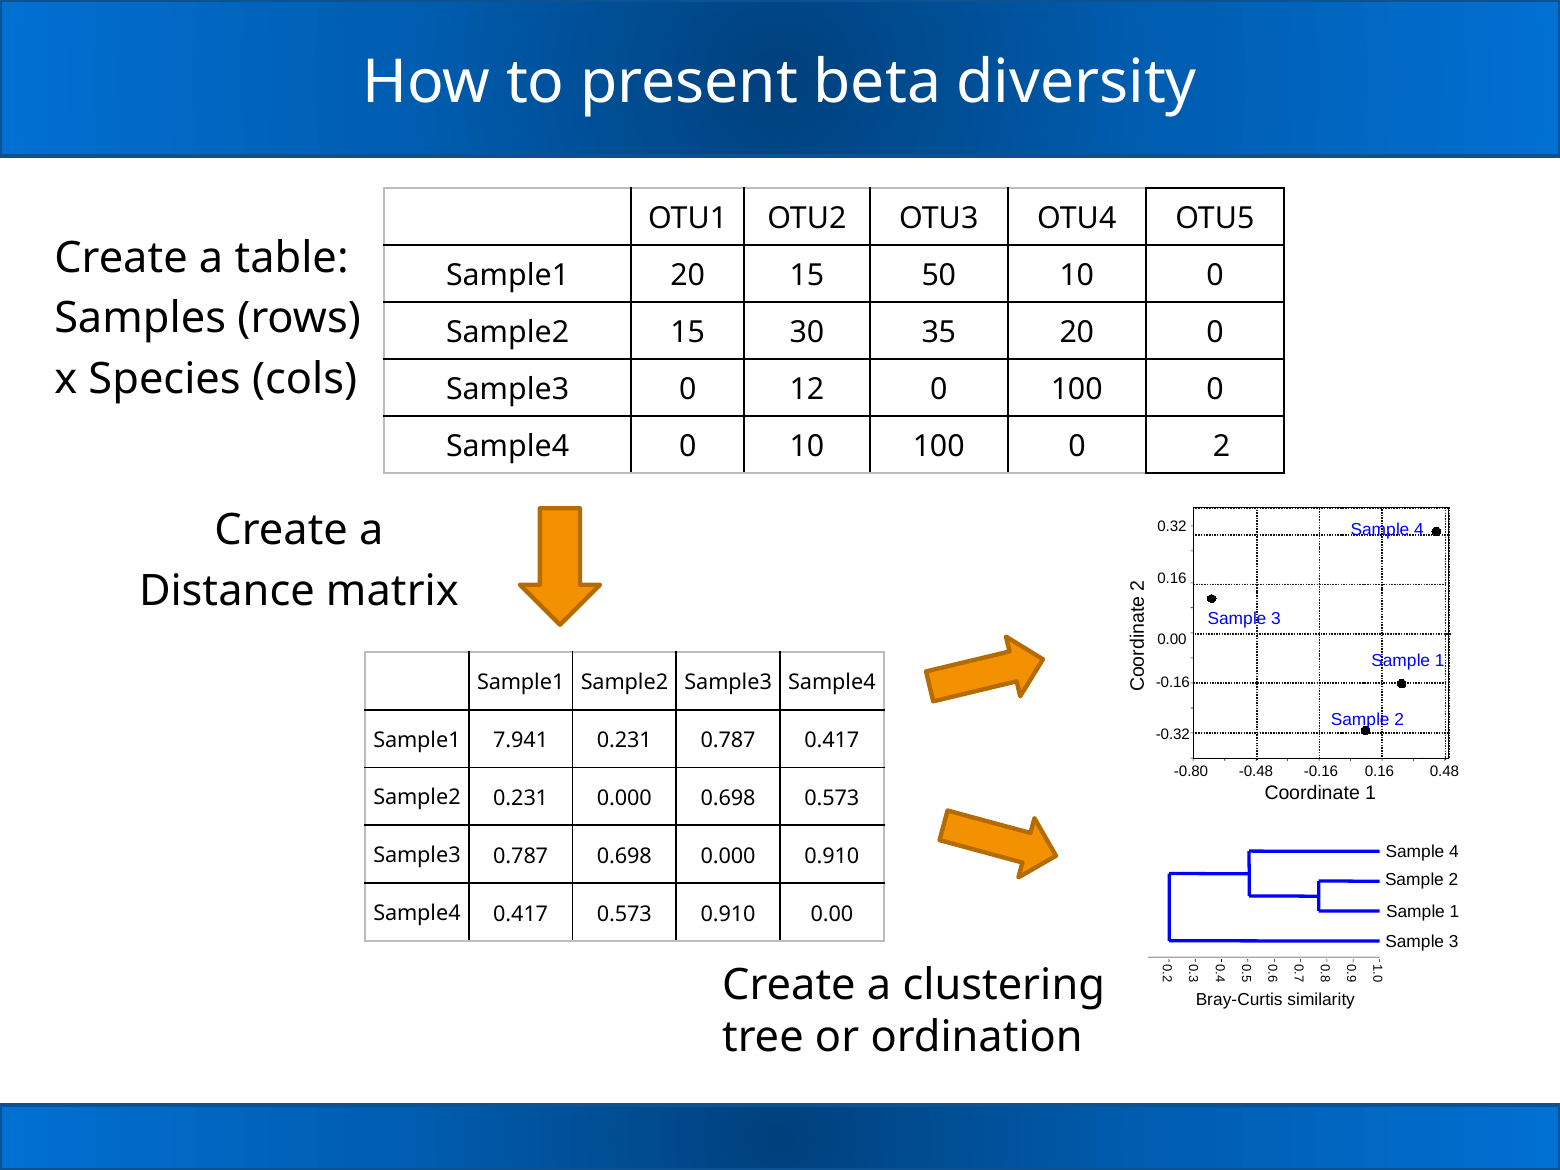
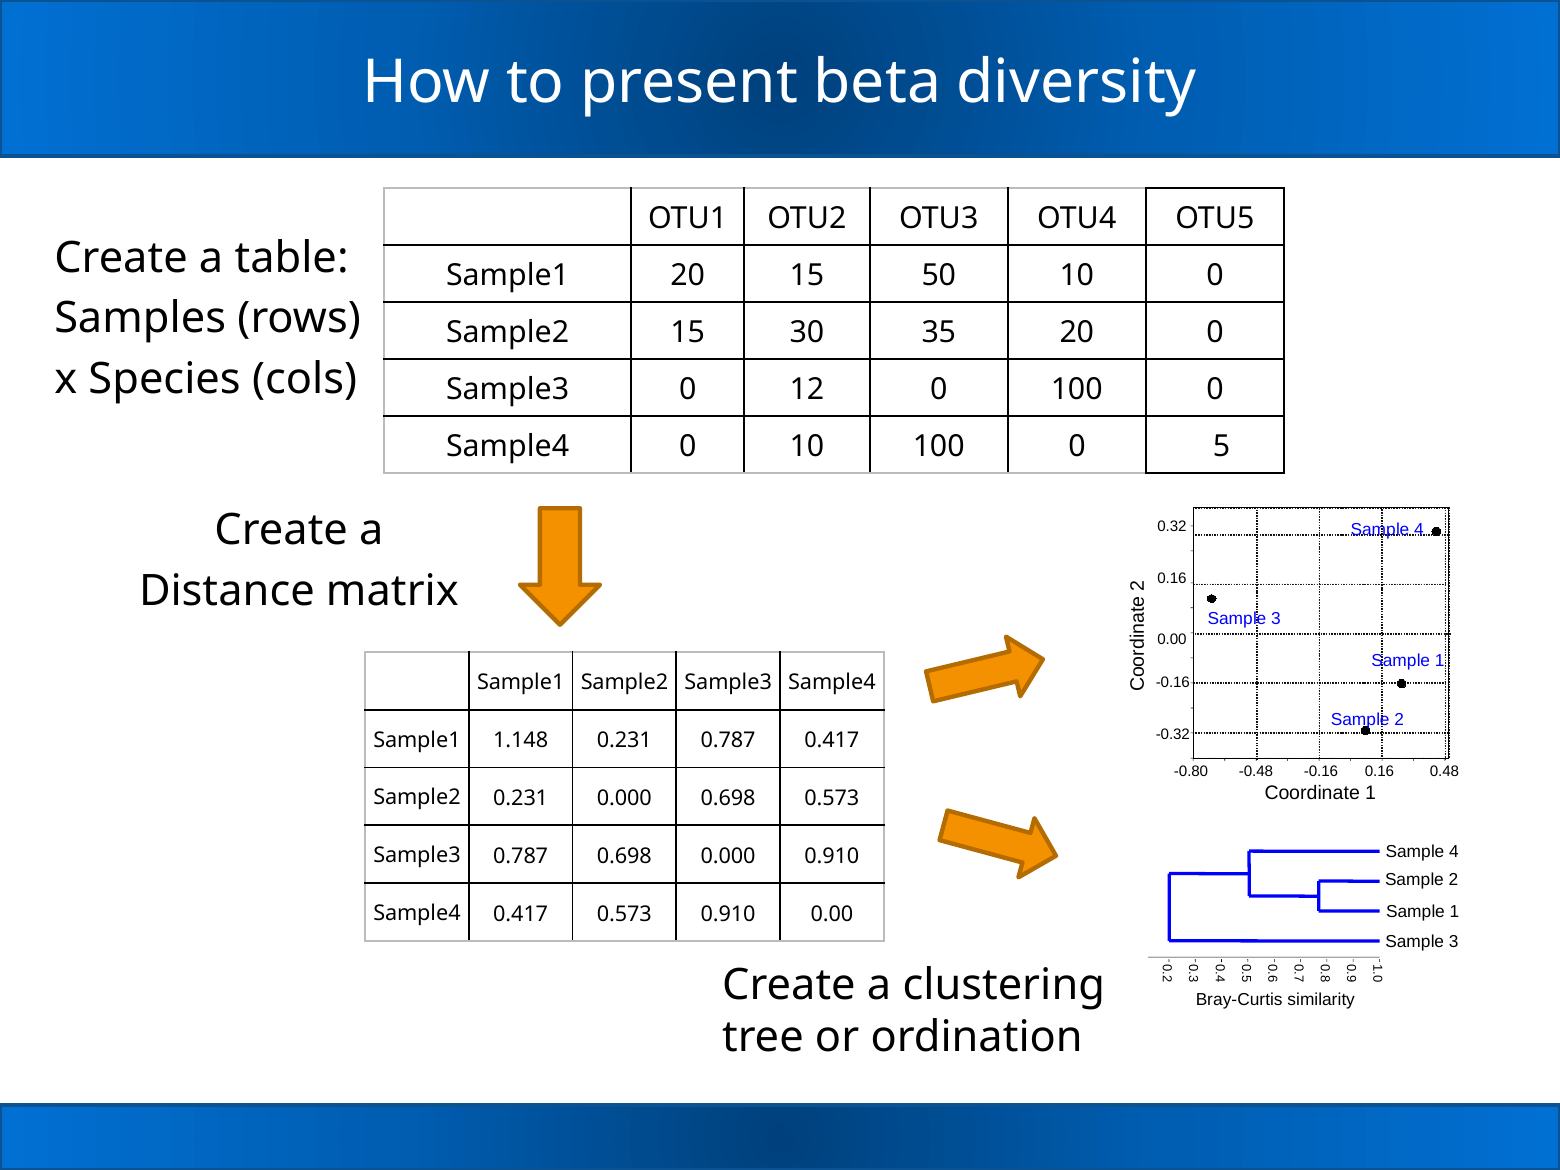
0 2: 2 -> 5
7.941: 7.941 -> 1.148
